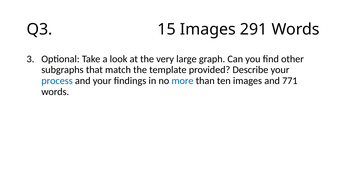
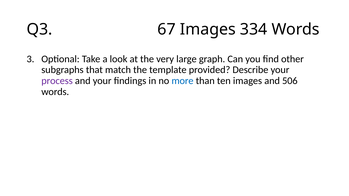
15: 15 -> 67
291: 291 -> 334
process colour: blue -> purple
771: 771 -> 506
